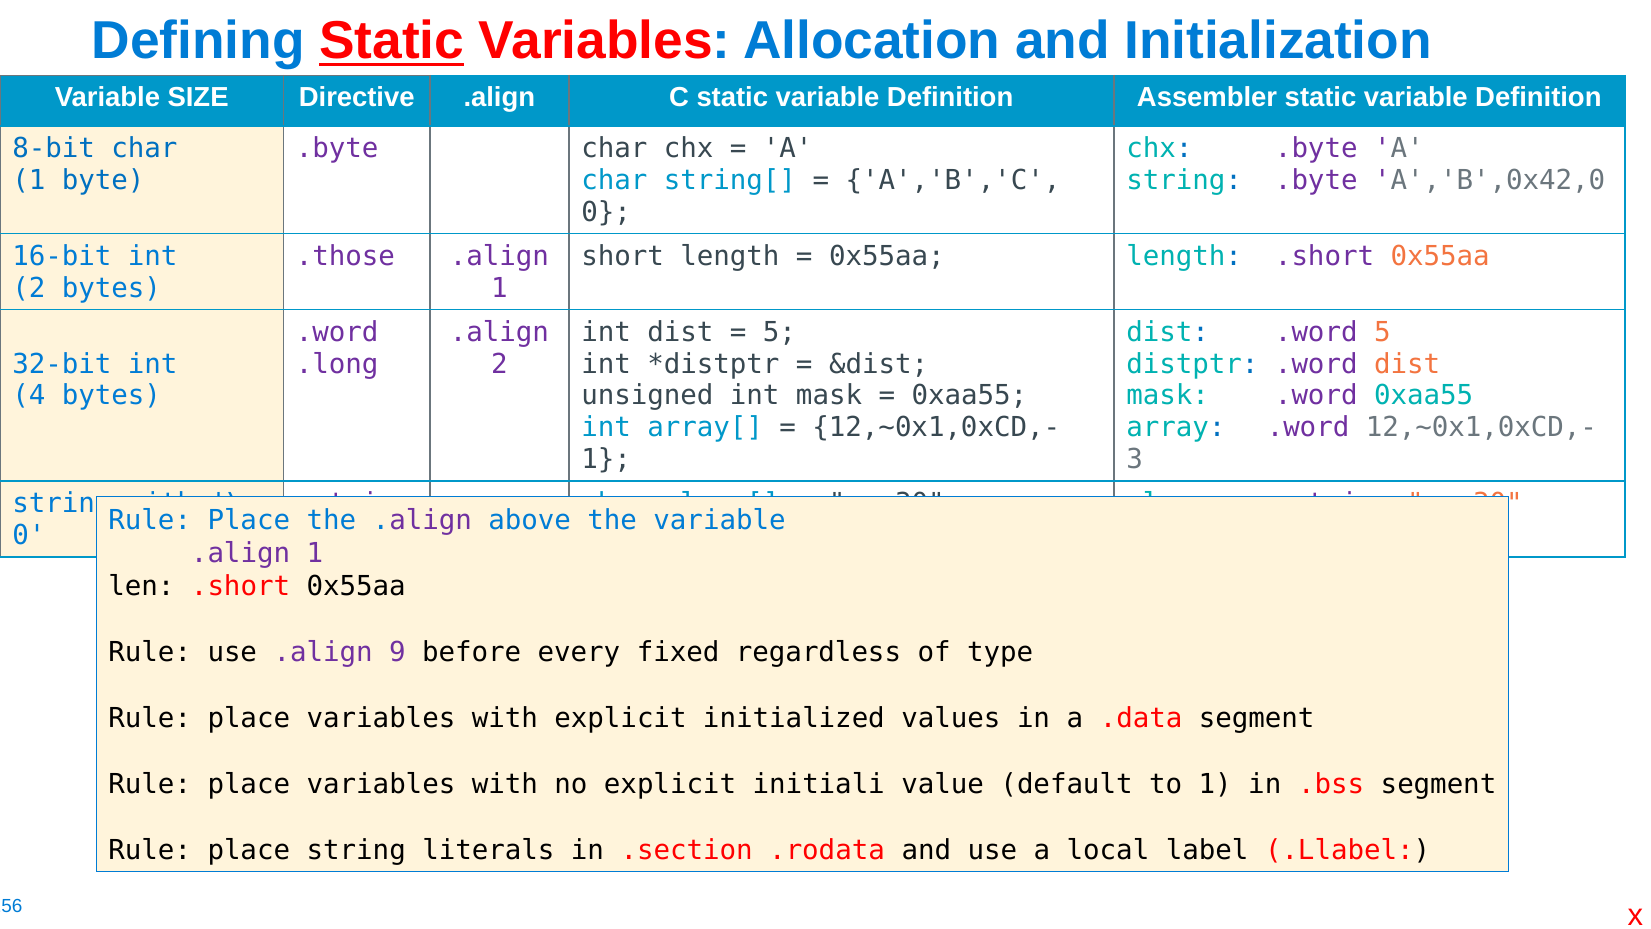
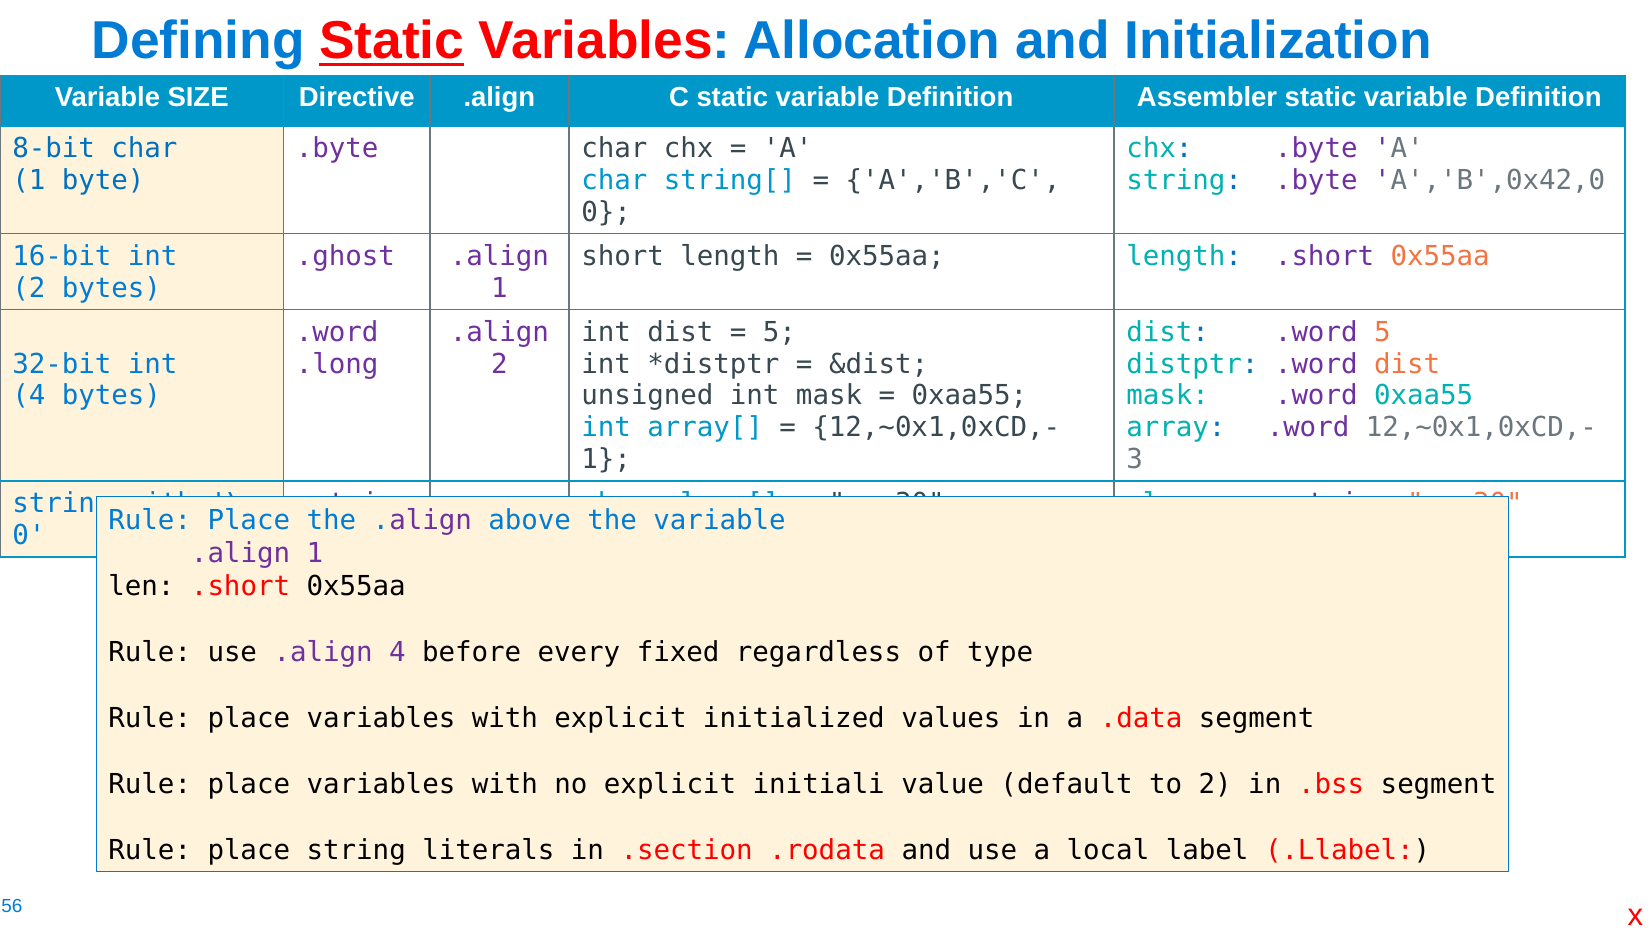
.those: .those -> .ghost
.align 9: 9 -> 4
to 1: 1 -> 2
